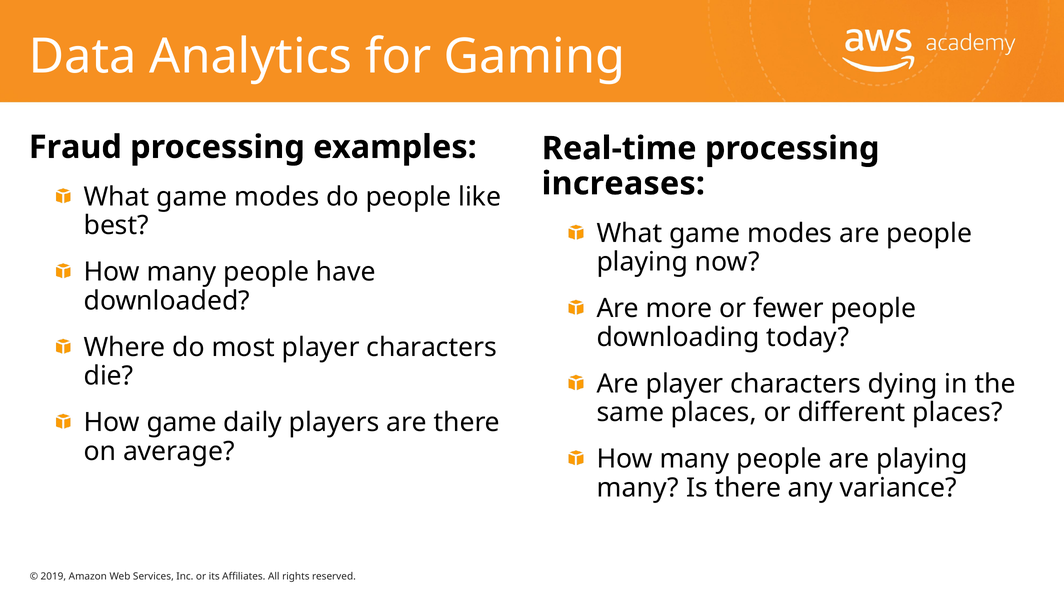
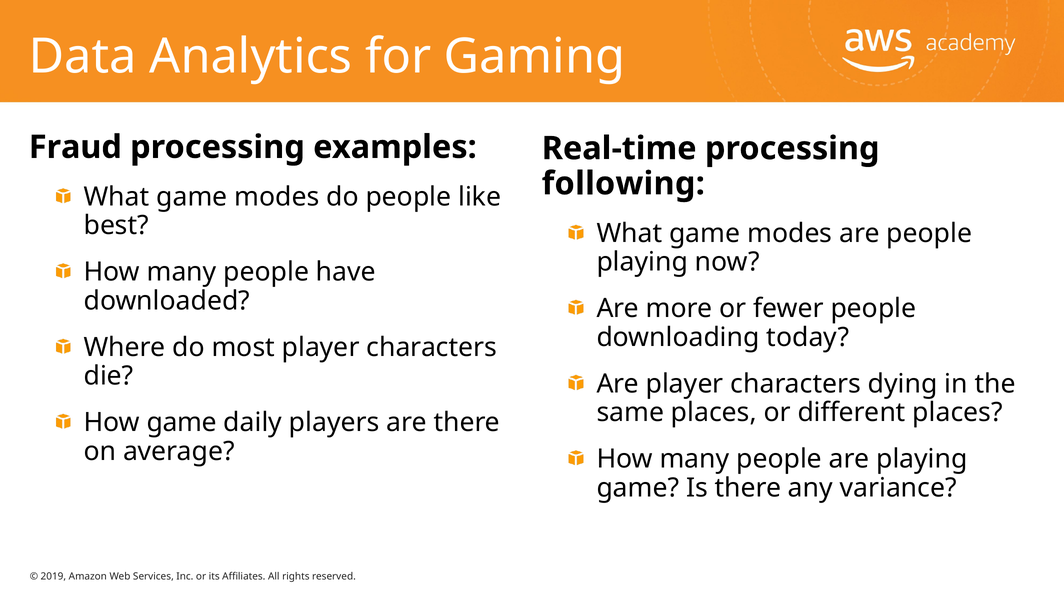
increases: increases -> following
many at (638, 487): many -> game
